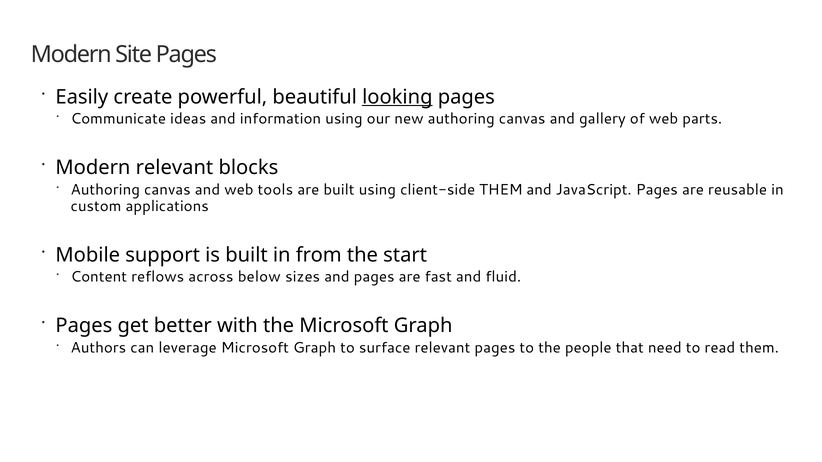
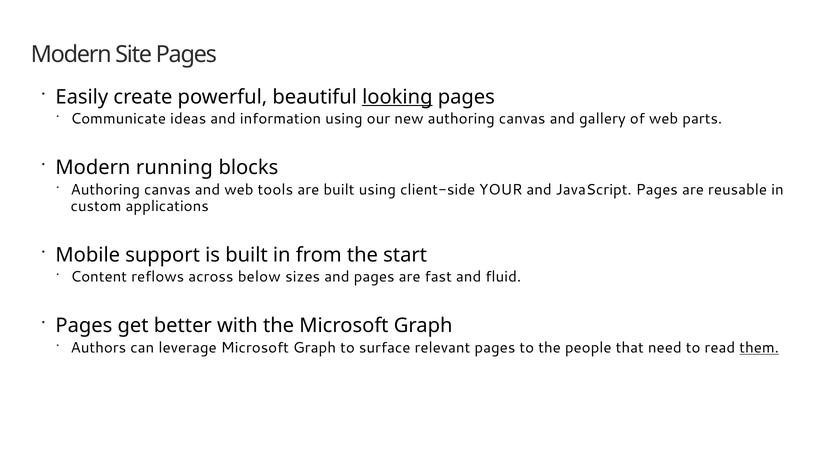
Modern relevant: relevant -> running
client-side THEM: THEM -> YOUR
them at (759, 348) underline: none -> present
